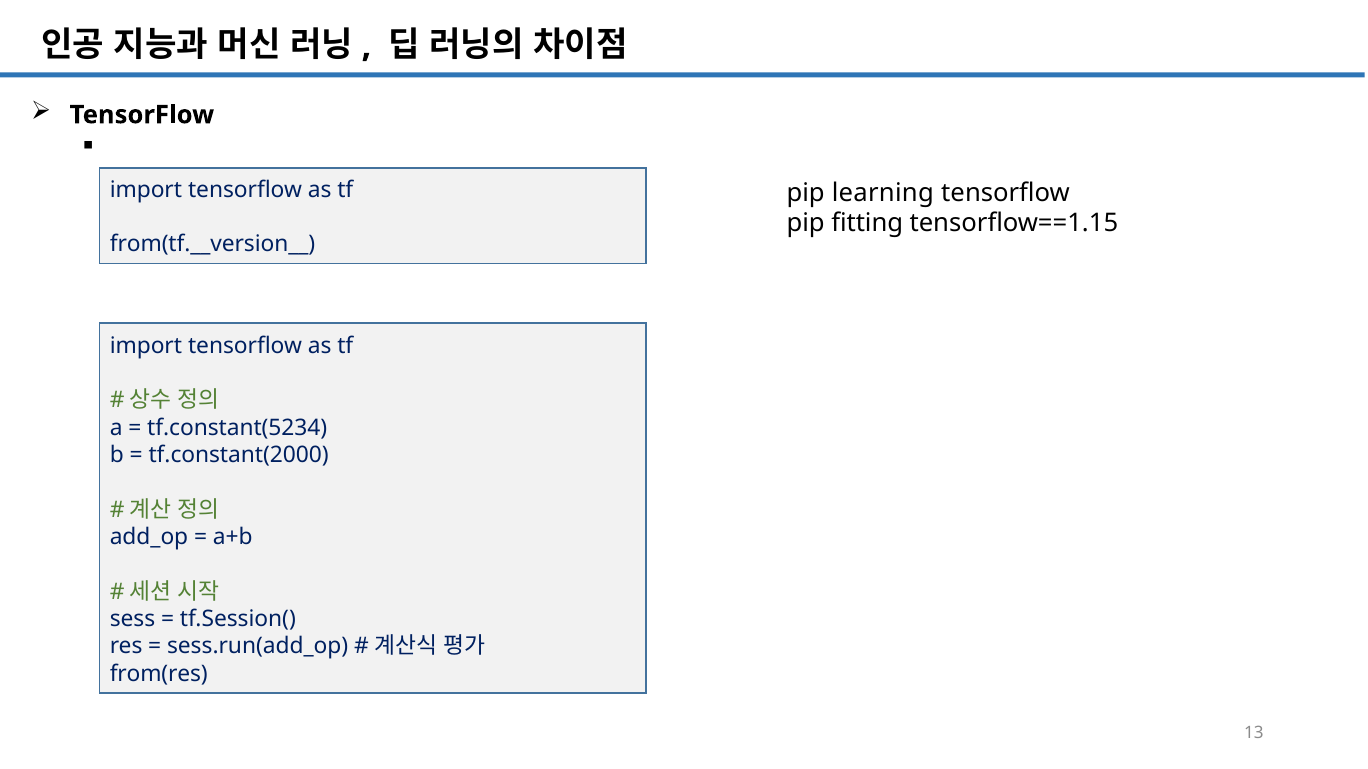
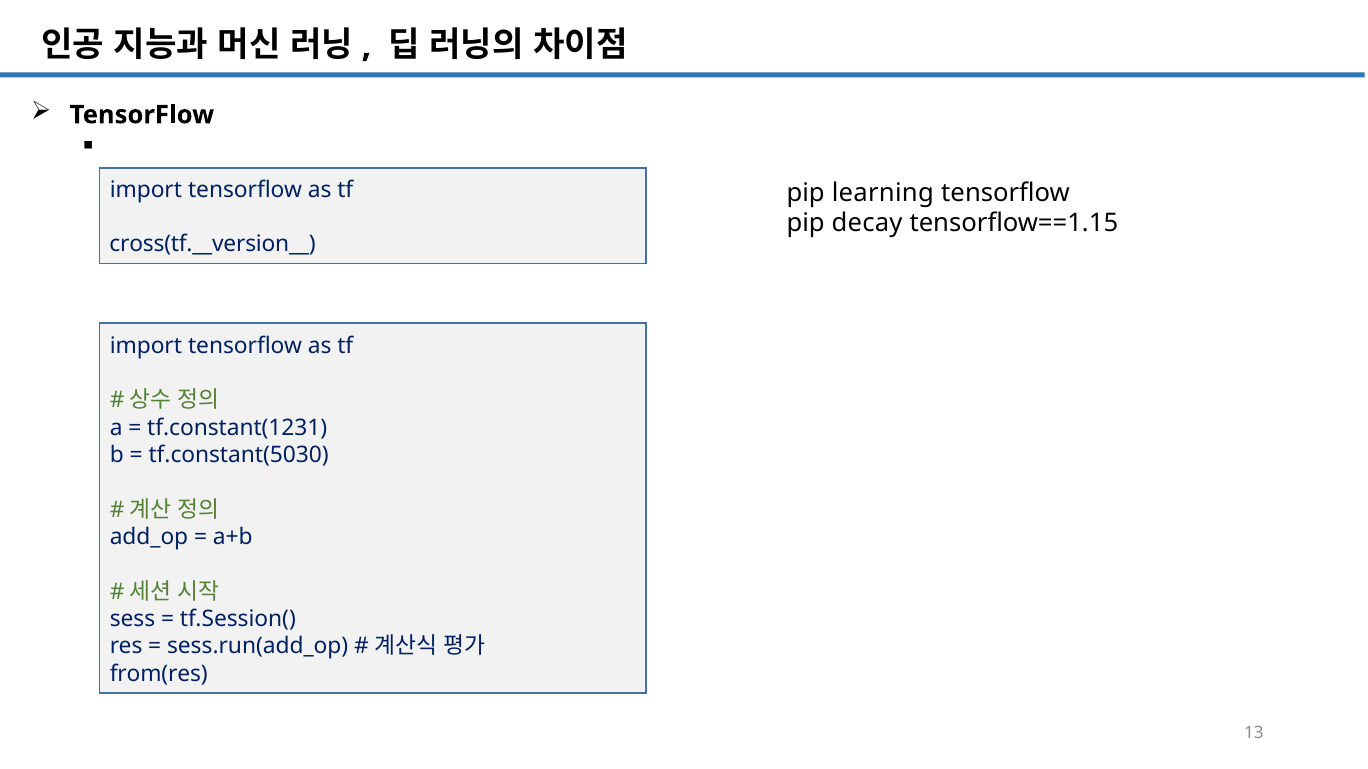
fitting: fitting -> decay
from(tf.__version__: from(tf.__version__ -> cross(tf.__version__
tf.constant(5234: tf.constant(5234 -> tf.constant(1231
tf.constant(2000: tf.constant(2000 -> tf.constant(5030
